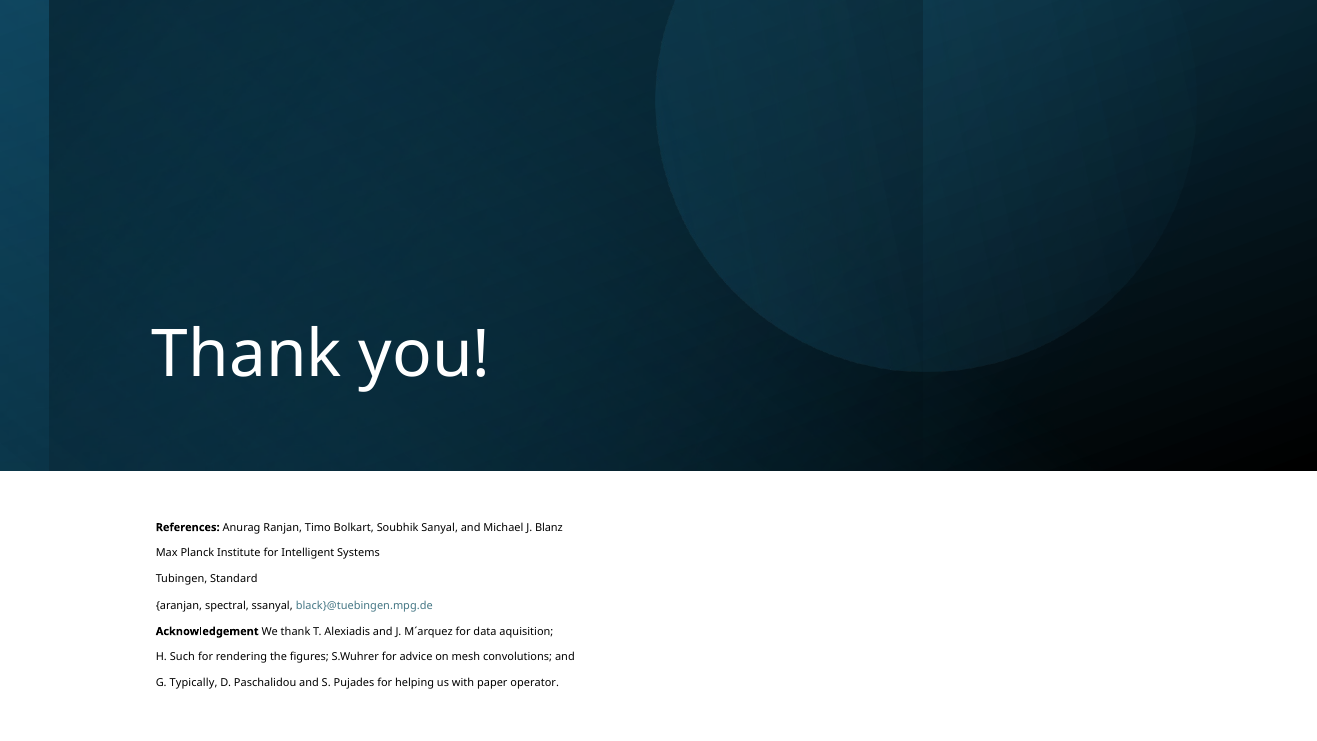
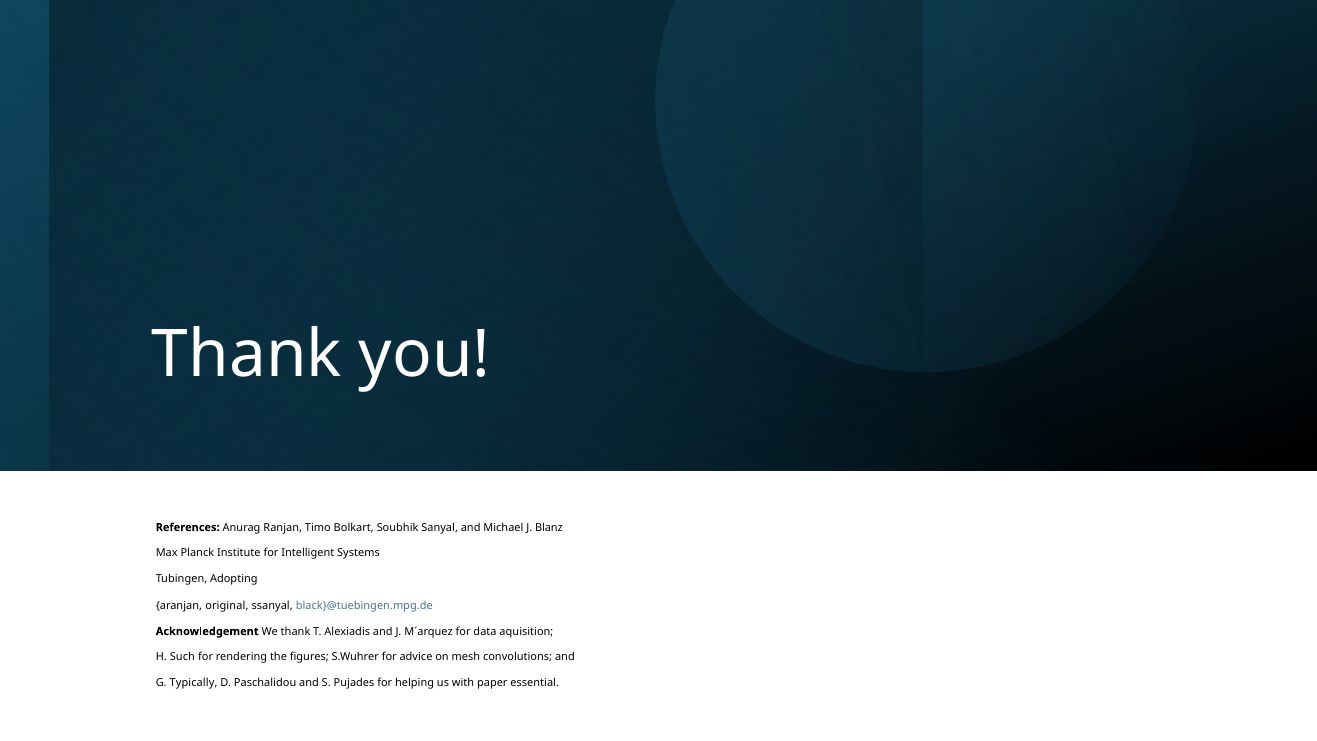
Standard: Standard -> Adopting
spectral: spectral -> original
operator: operator -> essential
